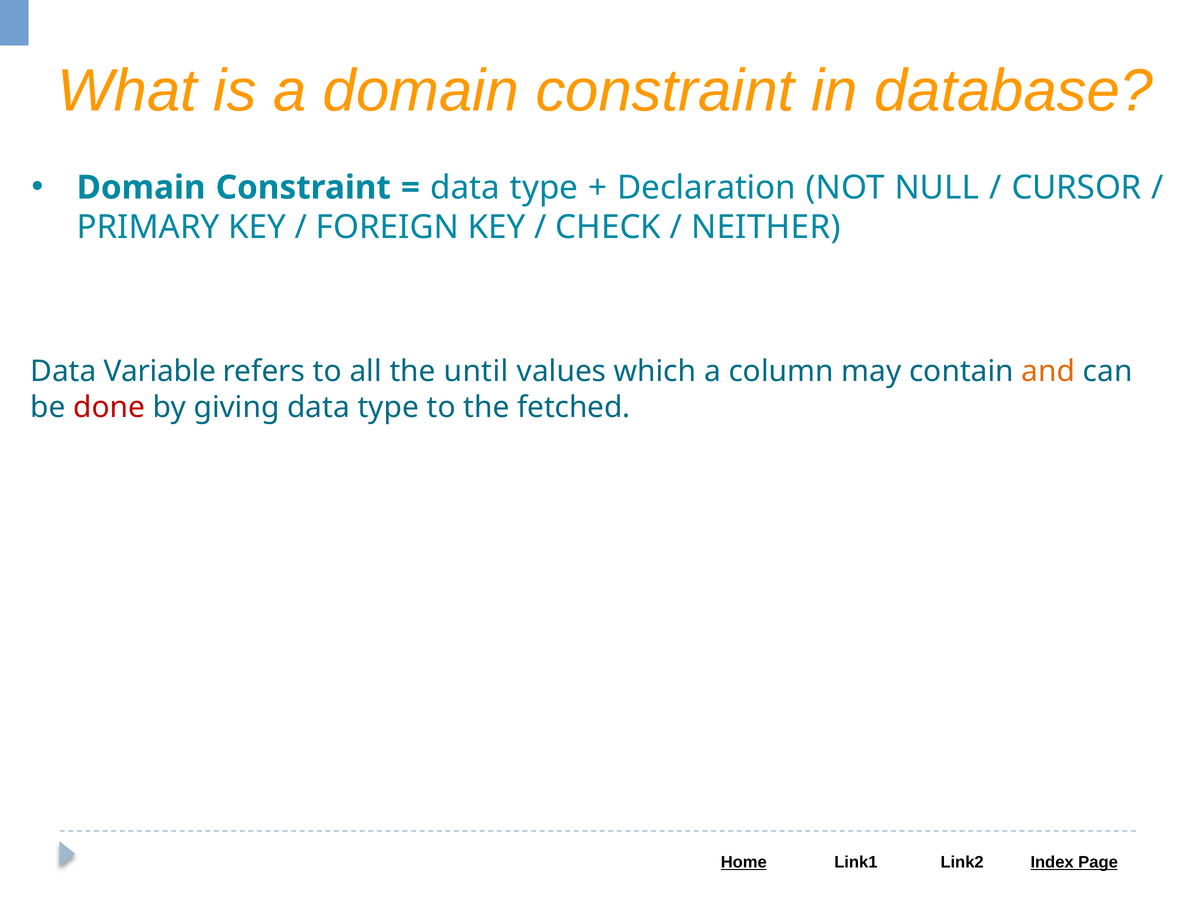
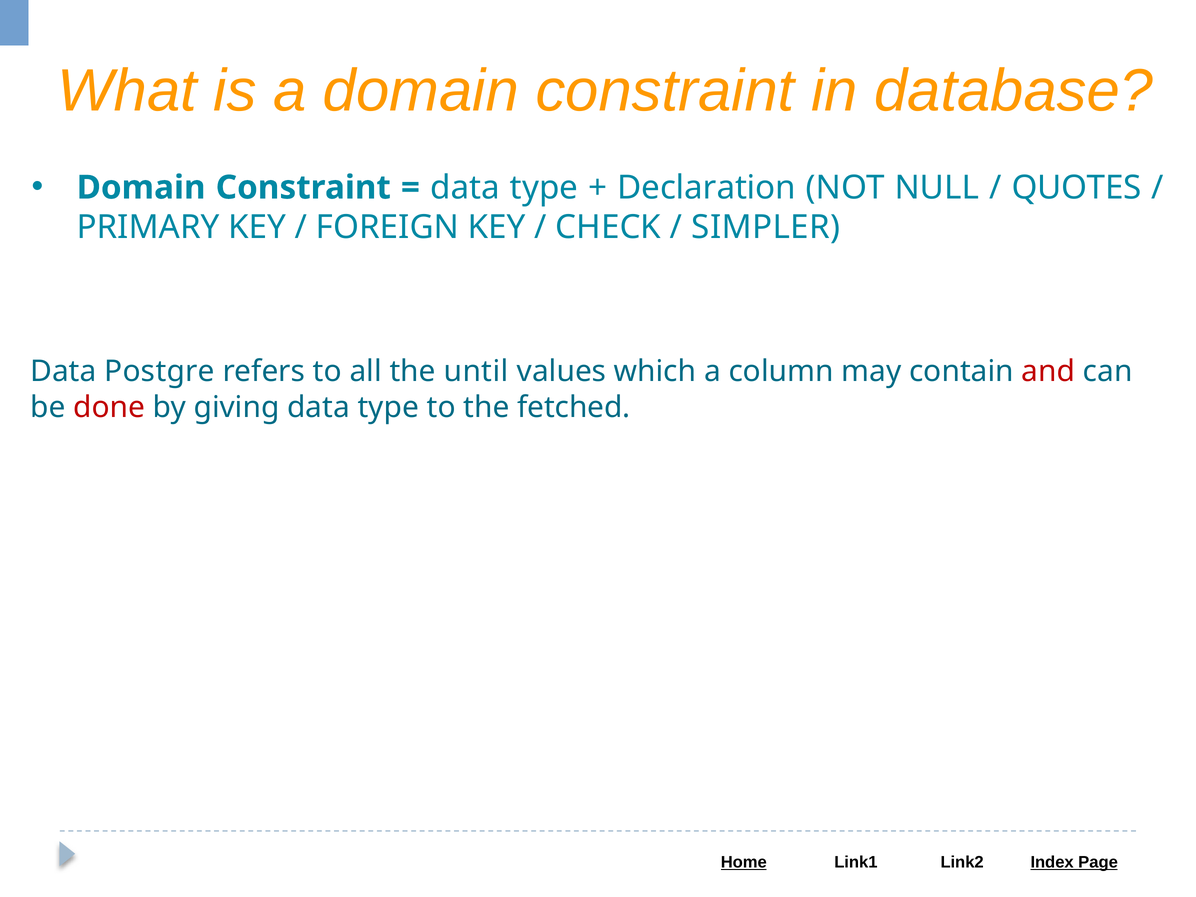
CURSOR: CURSOR -> QUOTES
NEITHER: NEITHER -> SIMPLER
Variable: Variable -> Postgre
and colour: orange -> red
